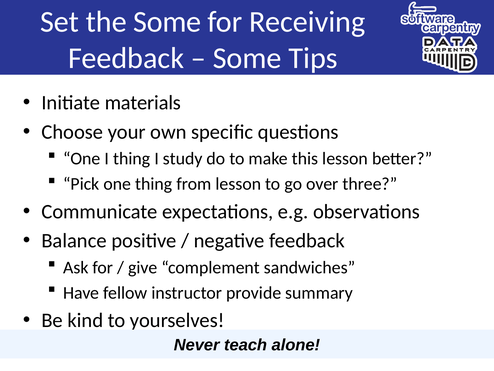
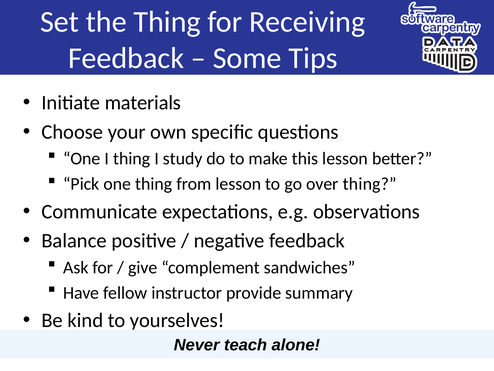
the Some: Some -> Thing
over three: three -> thing
